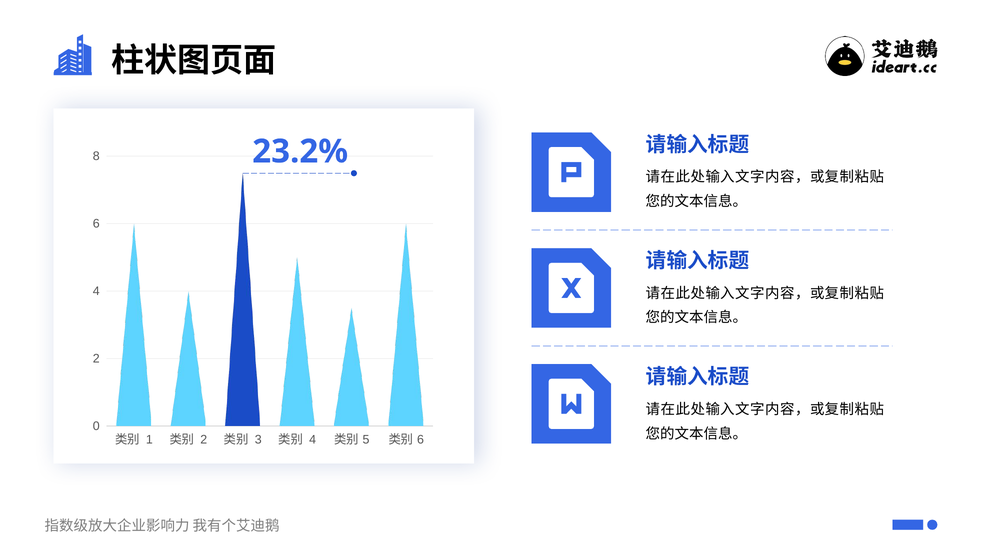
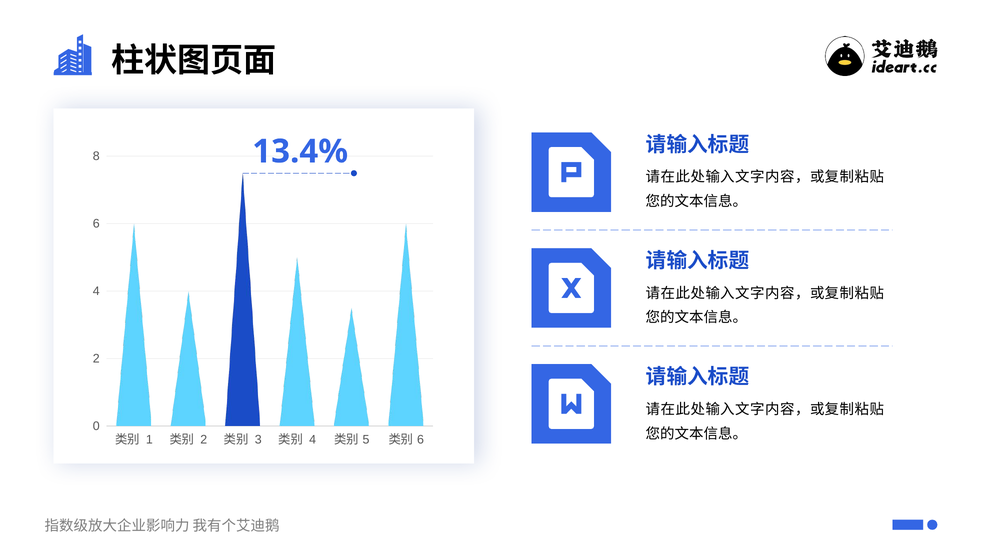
23.2%: 23.2% -> 13.4%
